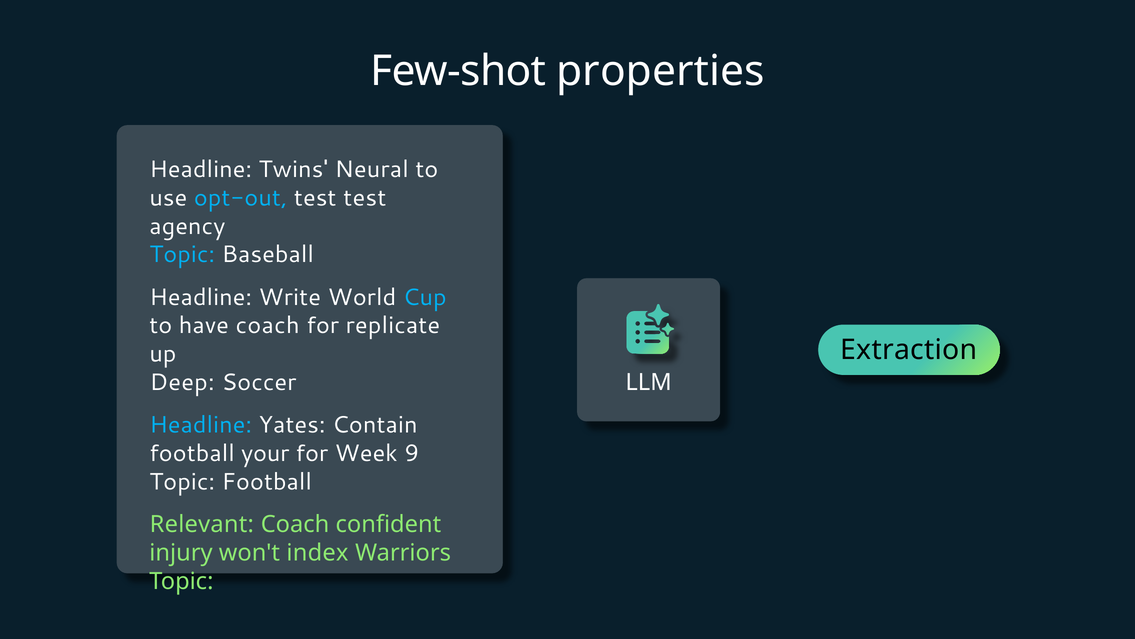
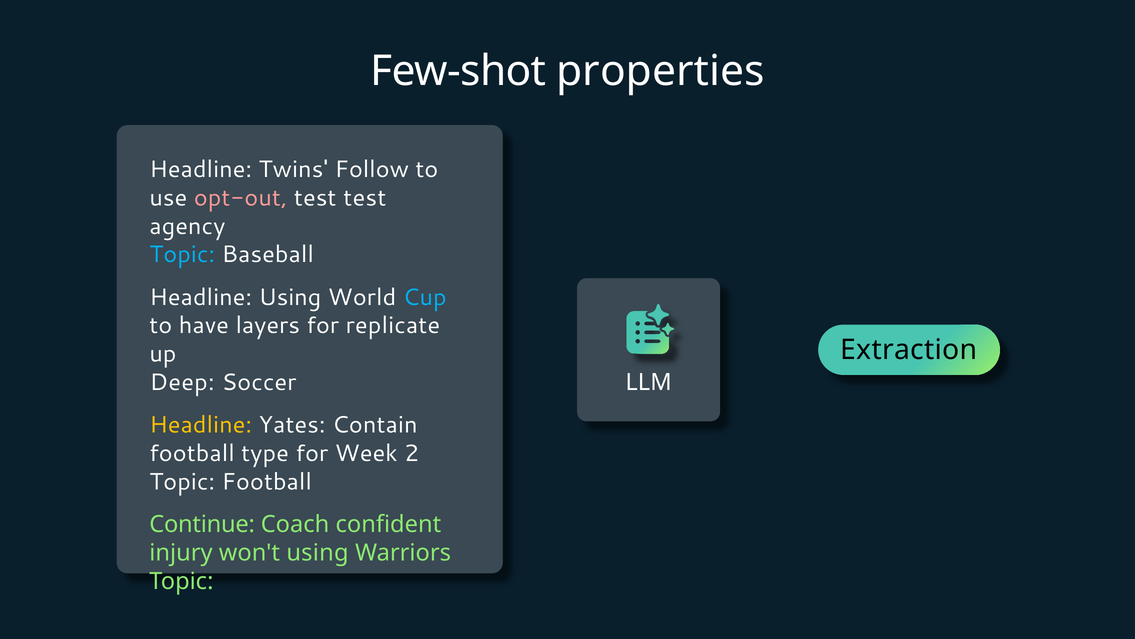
Neural: Neural -> Follow
opt-out colour: light blue -> pink
Headline Write: Write -> Using
have coach: coach -> layers
Headline at (201, 425) colour: light blue -> yellow
your: your -> type
9: 9 -> 2
Relevant: Relevant -> Continue
won't index: index -> using
